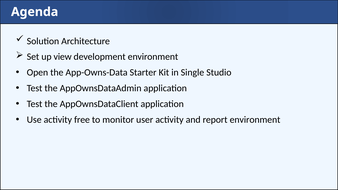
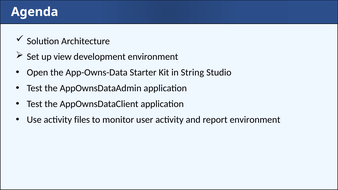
Single: Single -> String
free: free -> files
